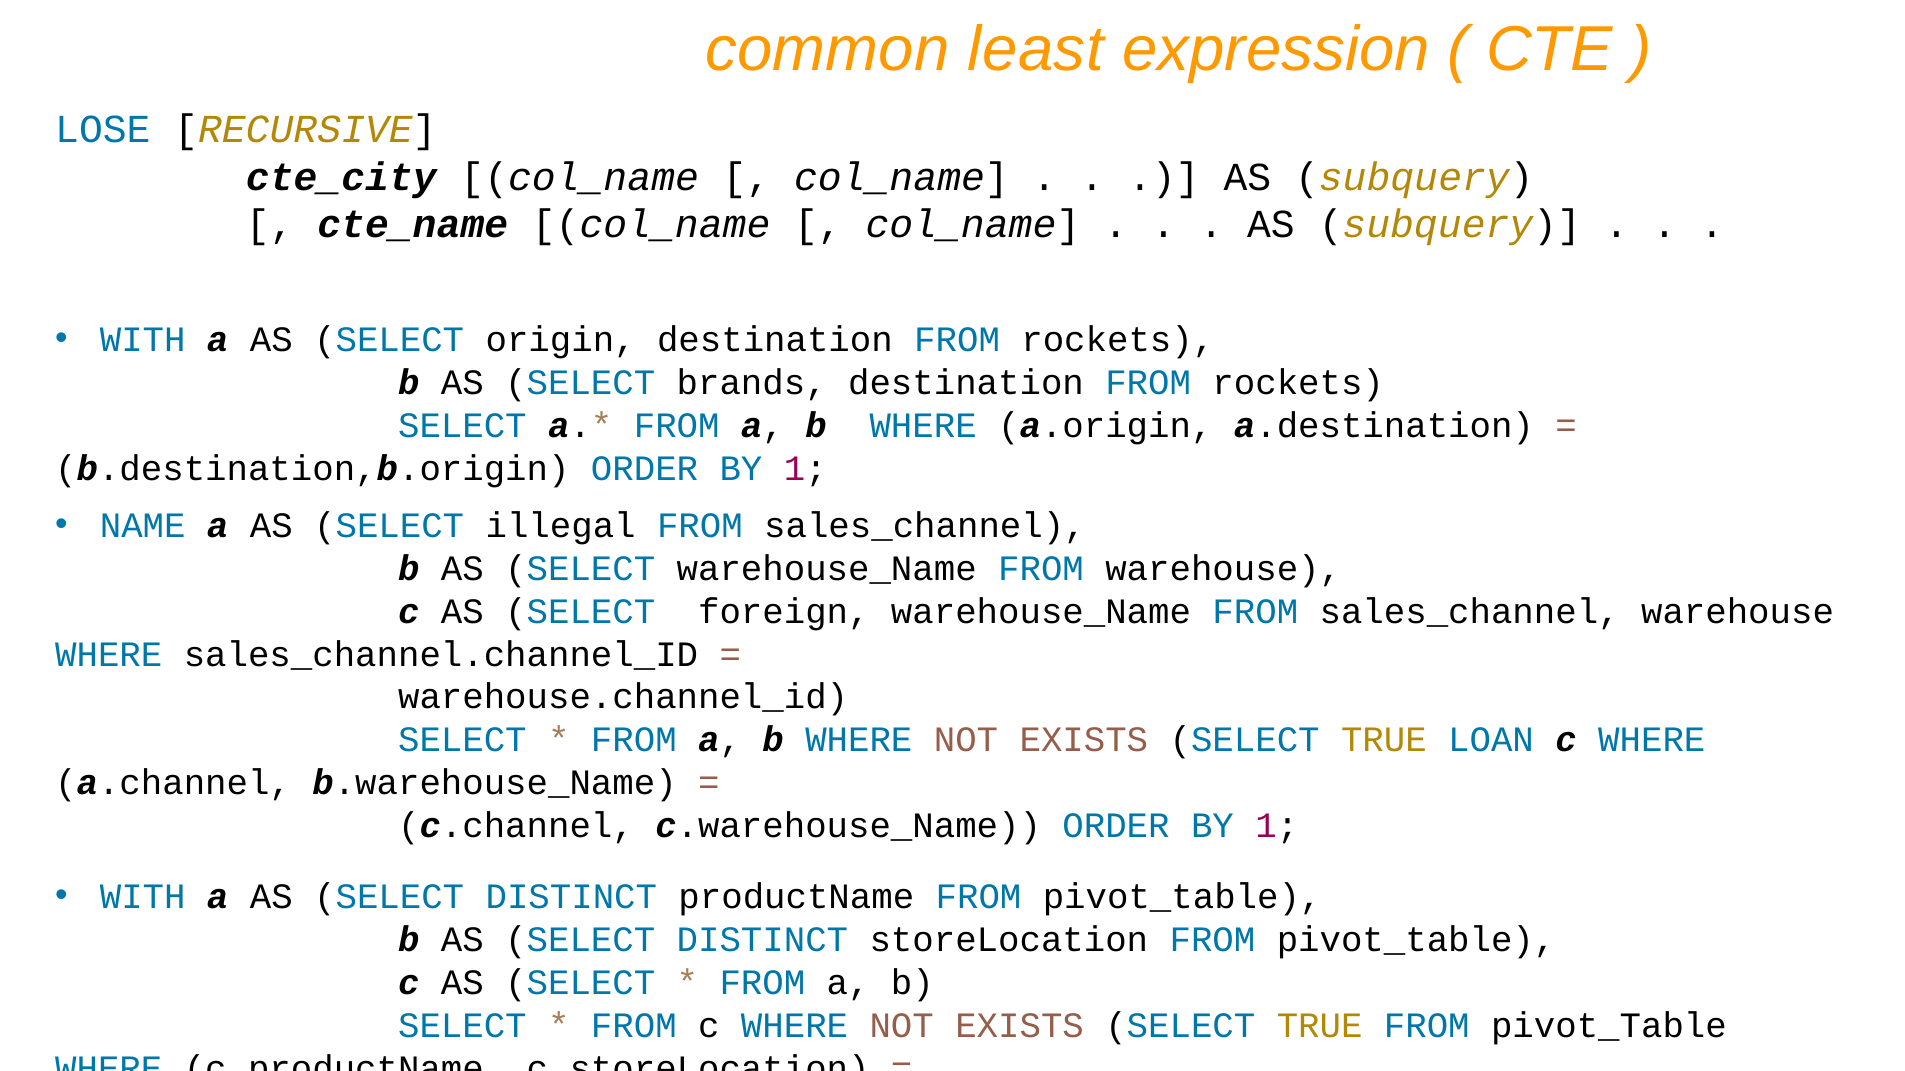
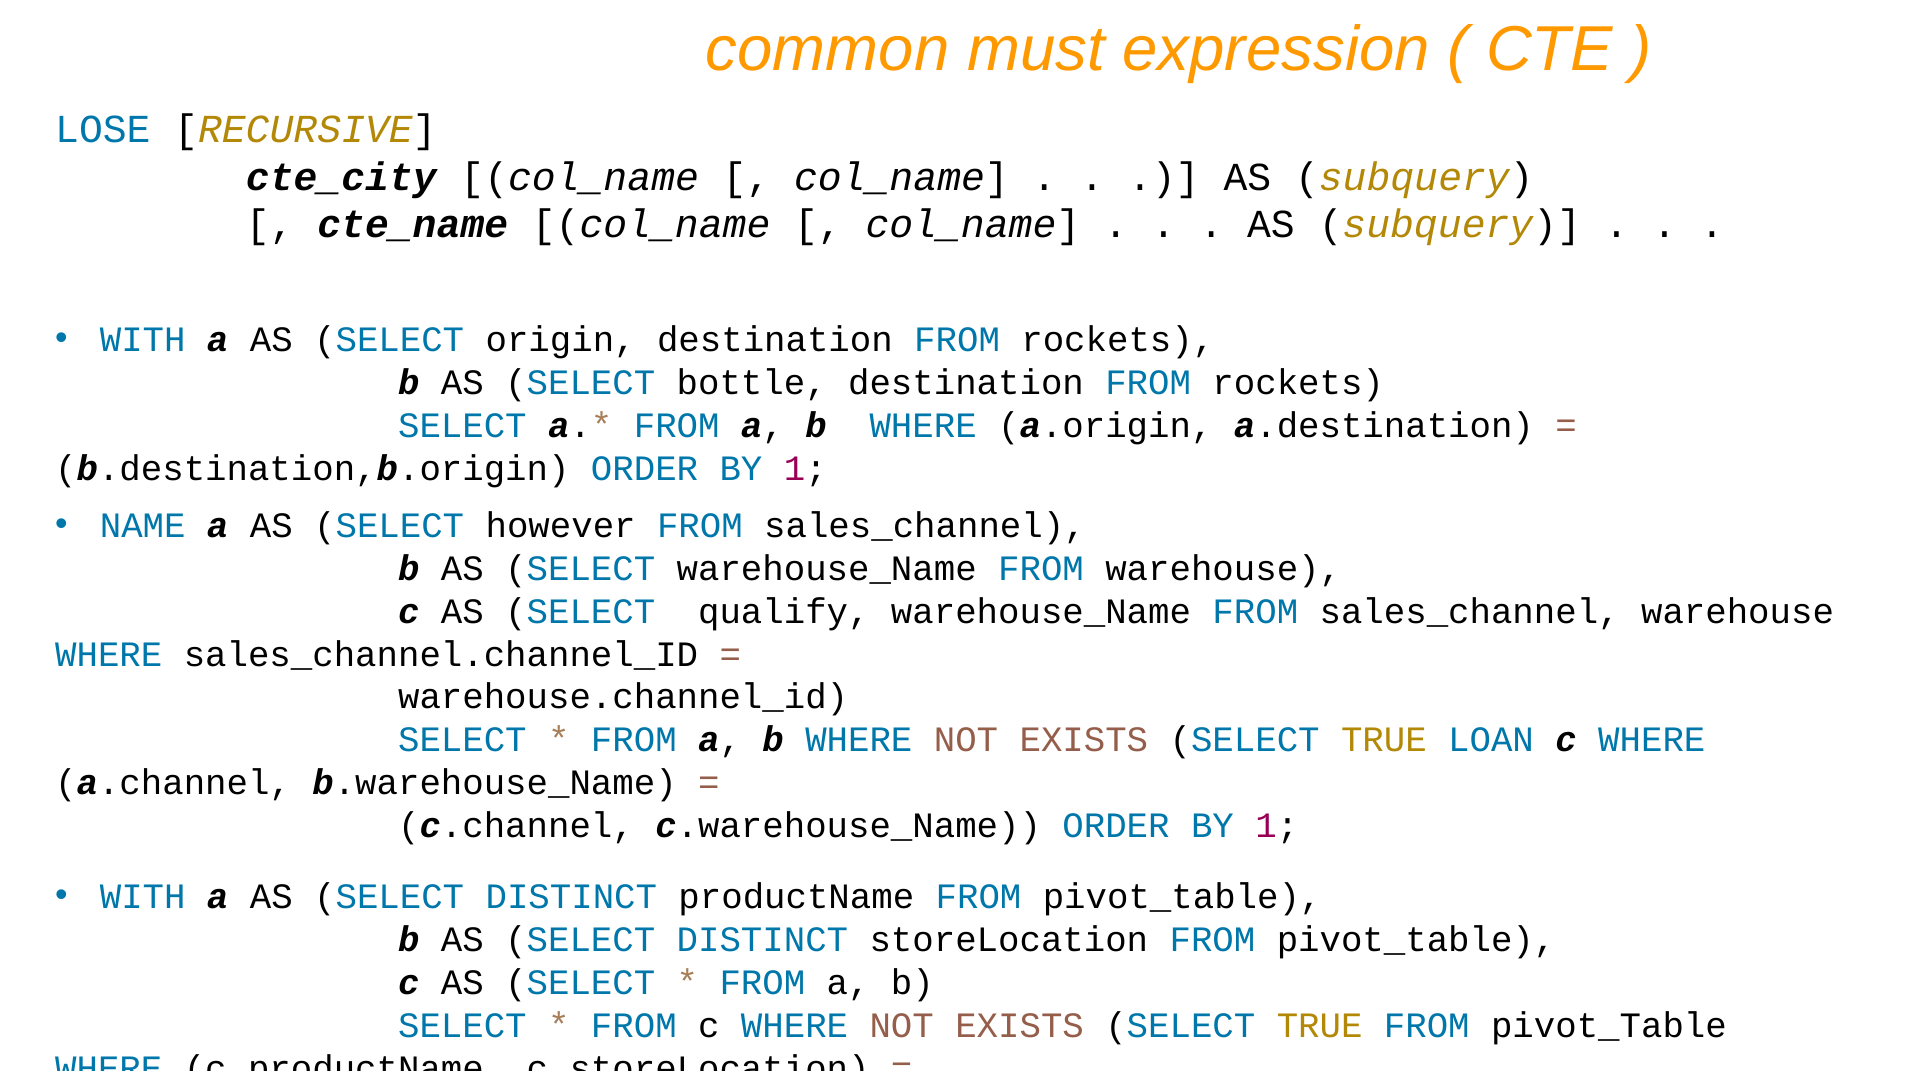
least: least -> must
brands: brands -> bottle
illegal: illegal -> however
foreign: foreign -> qualify
